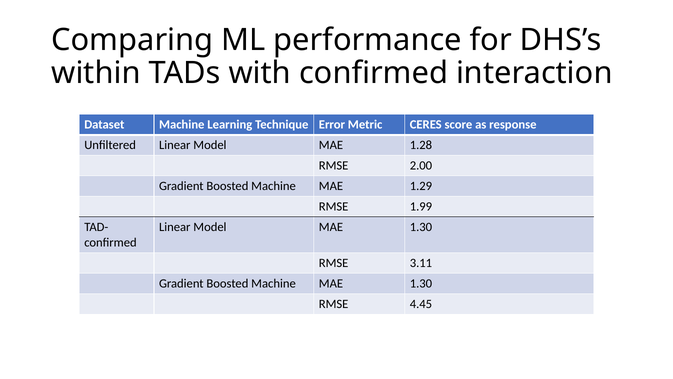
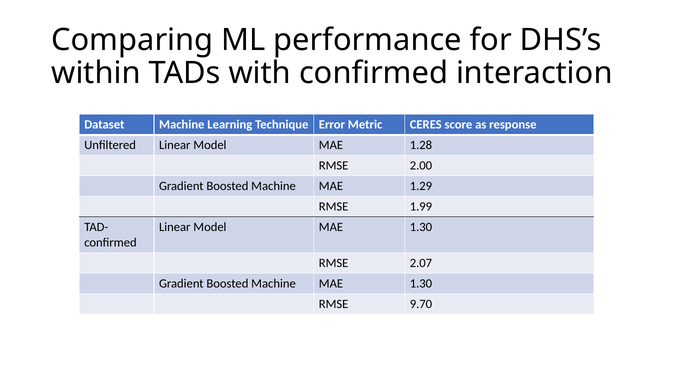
3.11: 3.11 -> 2.07
4.45: 4.45 -> 9.70
